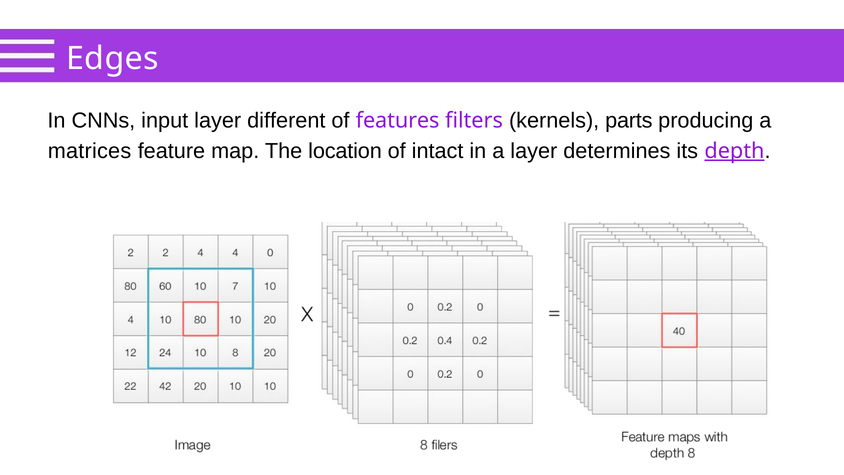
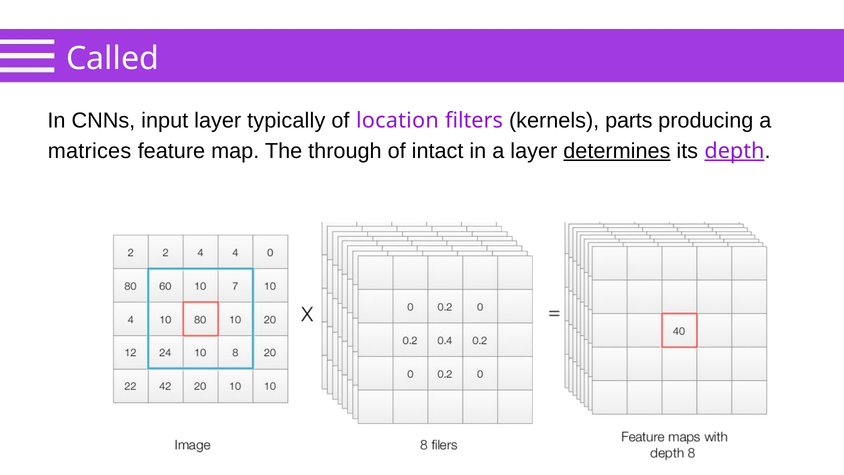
Edges: Edges -> Called
different: different -> typically
features: features -> location
location: location -> through
determines underline: none -> present
